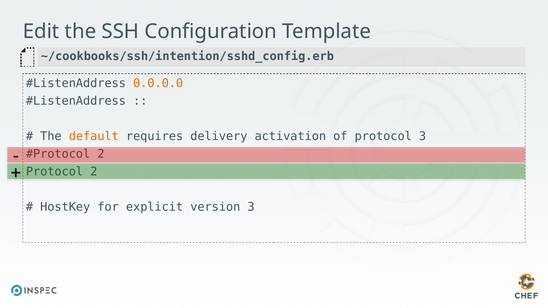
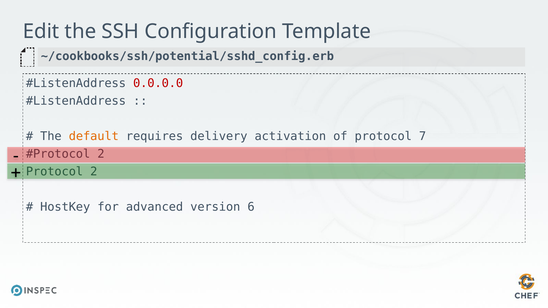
~/cookbooks/ssh/intention/sshd_config.erb: ~/cookbooks/ssh/intention/sshd_config.erb -> ~/cookbooks/ssh/potential/sshd_config.erb
0.0.0.0 colour: orange -> red
protocol 3: 3 -> 7
explicit: explicit -> advanced
version 3: 3 -> 6
